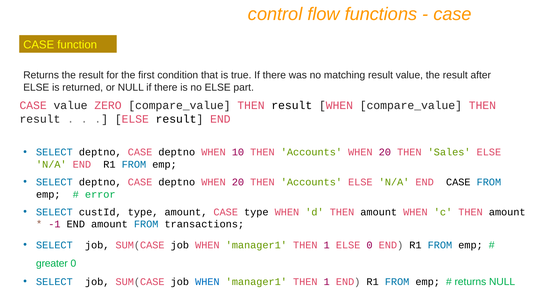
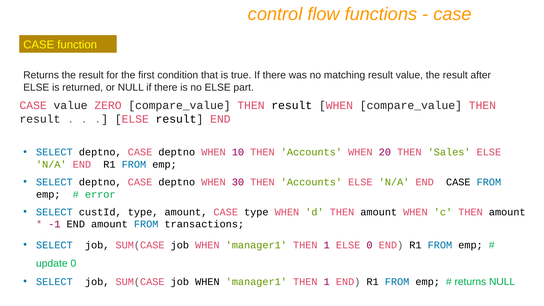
deptno WHEN 20: 20 -> 30
greater: greater -> update
WHEN at (207, 282) colour: blue -> black
